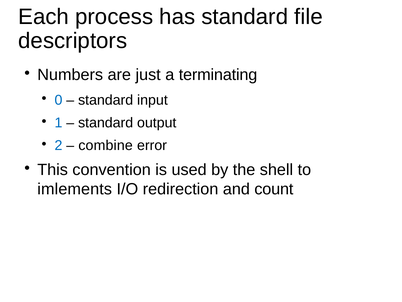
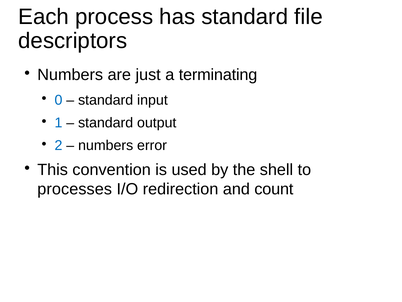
combine at (106, 145): combine -> numbers
imlements: imlements -> processes
